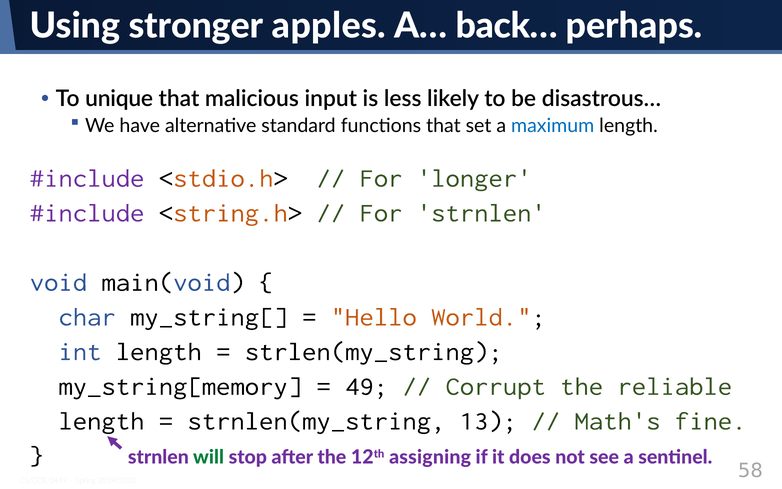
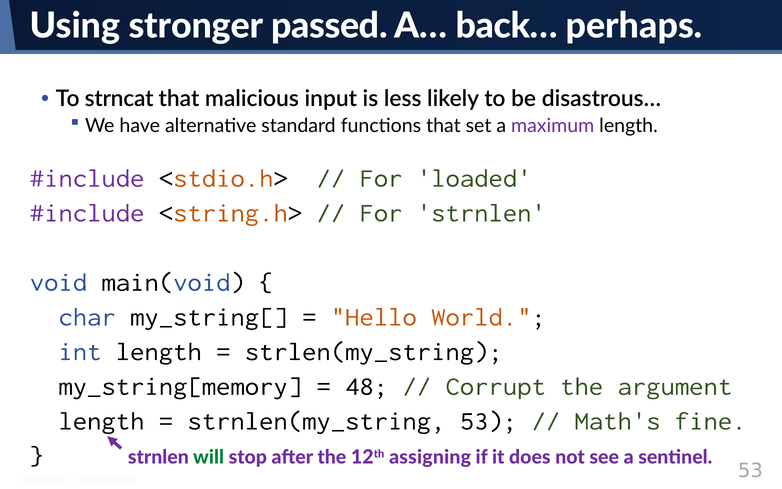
apples: apples -> passed
unique: unique -> strncat
maximum colour: blue -> purple
longer: longer -> loaded
49: 49 -> 48
reliable: reliable -> argument
strnlen(my_string 13: 13 -> 53
2019/2020 58: 58 -> 53
